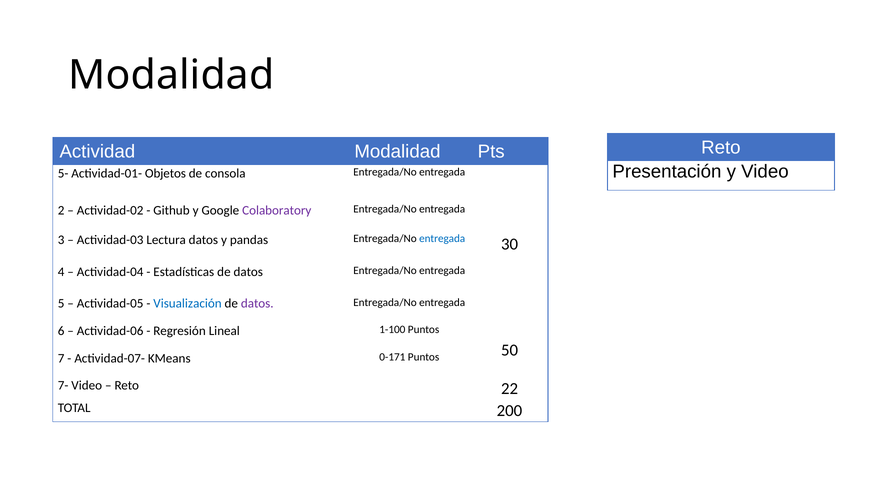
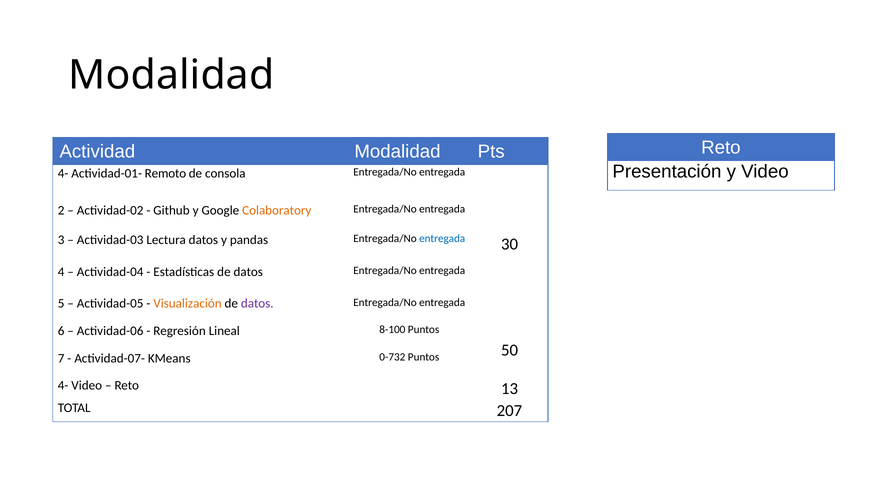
5- at (63, 173): 5- -> 4-
Objetos: Objetos -> Remoto
Colaboratory colour: purple -> orange
Visualización colour: blue -> orange
1-100: 1-100 -> 8-100
0-171: 0-171 -> 0-732
7- at (63, 386): 7- -> 4-
22: 22 -> 13
200: 200 -> 207
